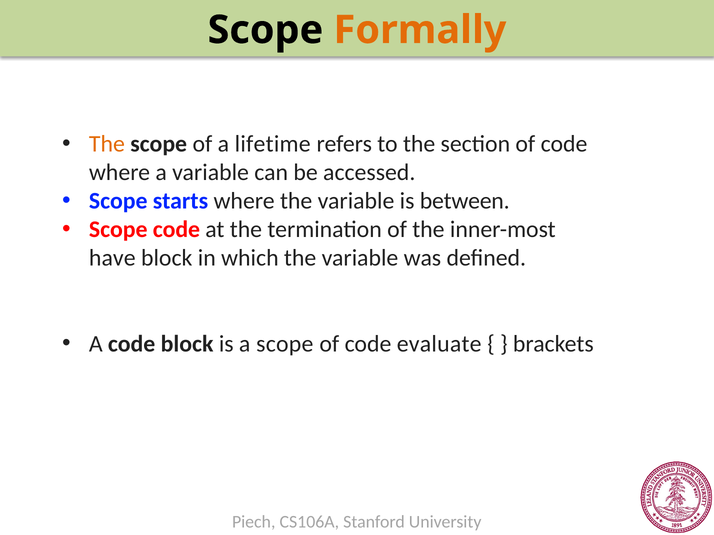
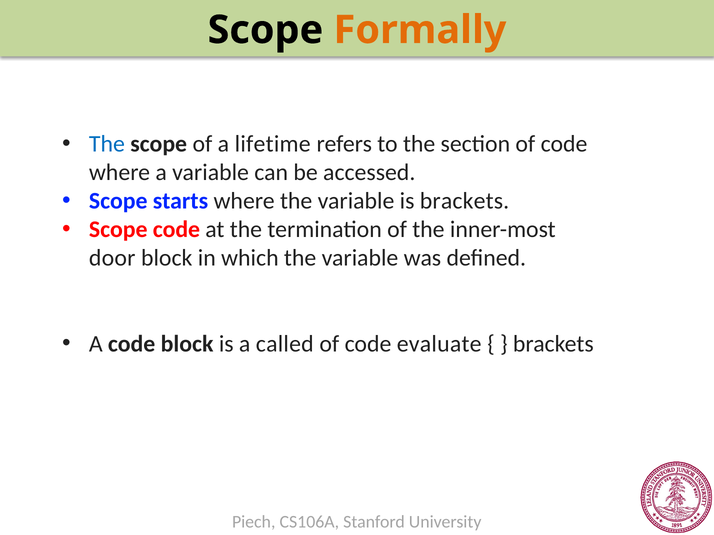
The at (107, 144) colour: orange -> blue
is between: between -> brackets
have: have -> door
a scope: scope -> called
